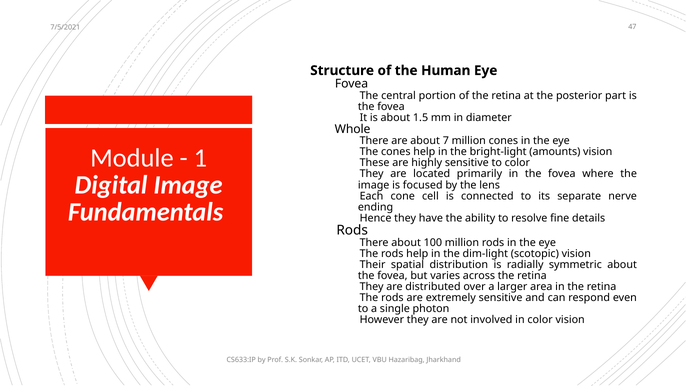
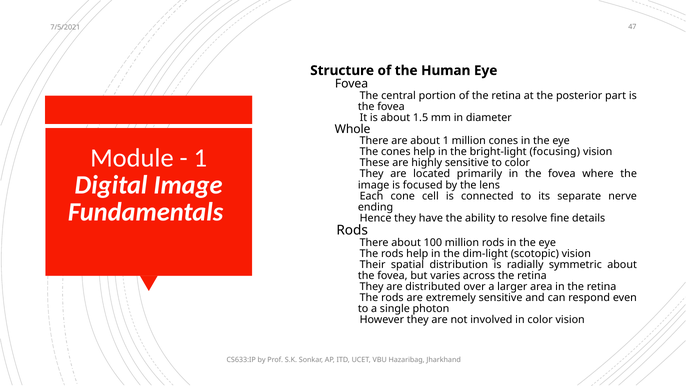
about 7: 7 -> 1
amounts: amounts -> focusing
